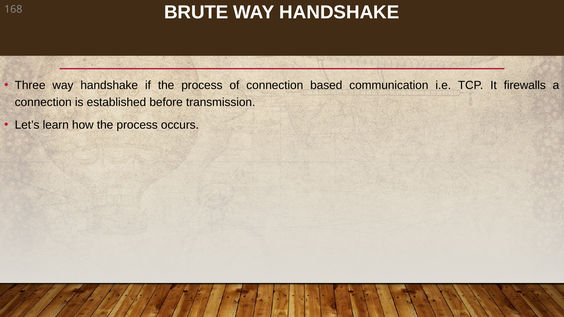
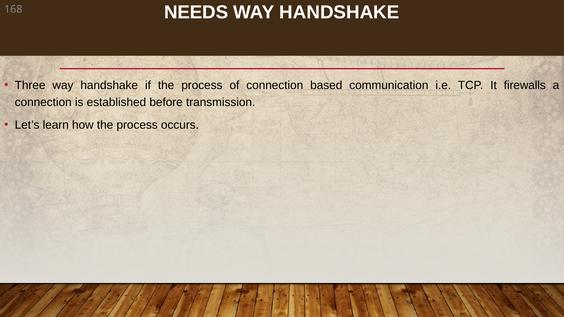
BRUTE: BRUTE -> NEEDS
